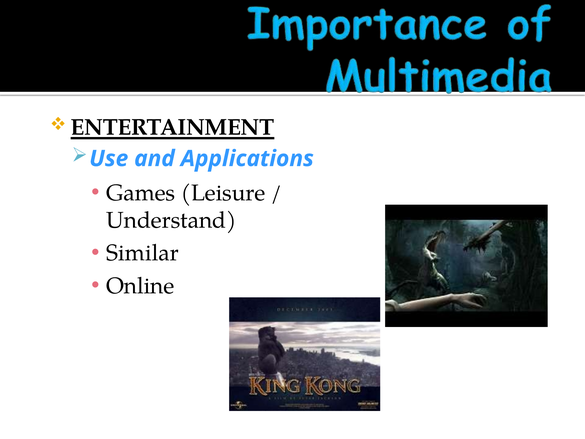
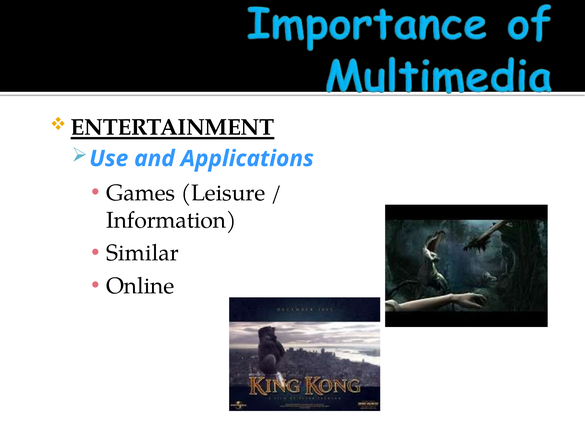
Understand: Understand -> Information
